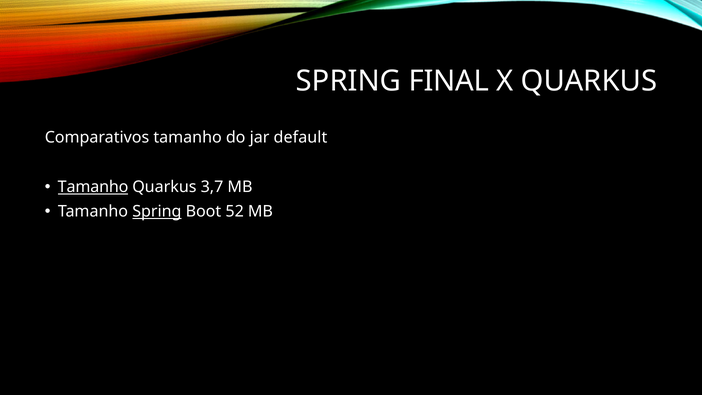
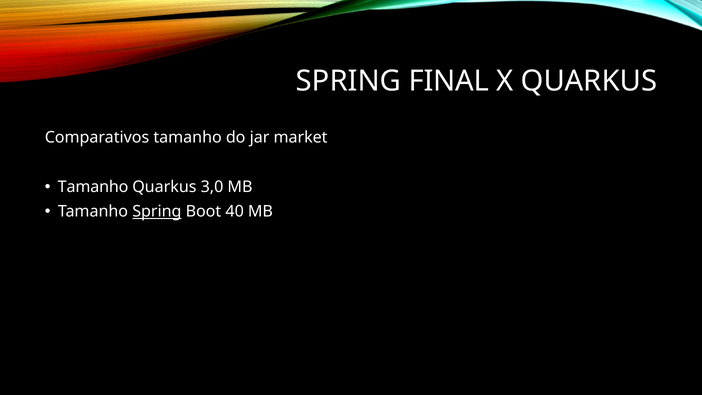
default: default -> market
Tamanho at (93, 187) underline: present -> none
3,7: 3,7 -> 3,0
52: 52 -> 40
